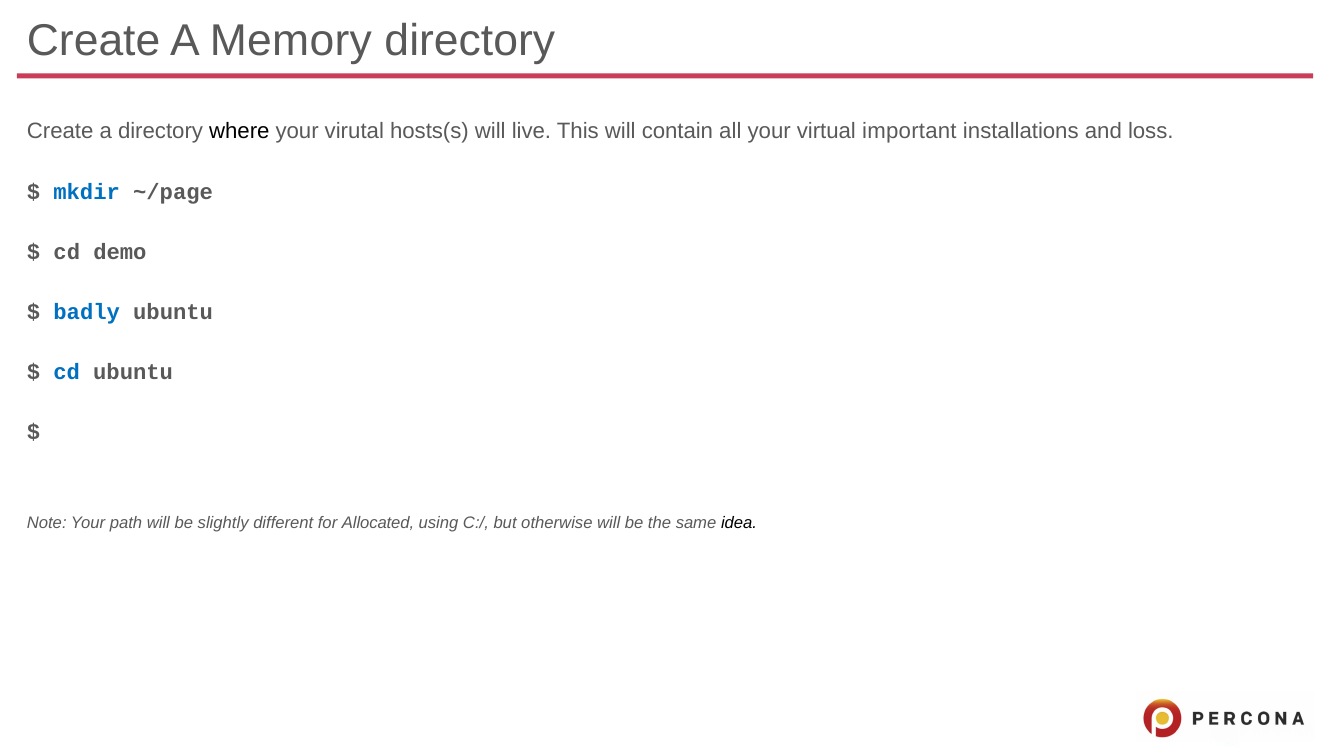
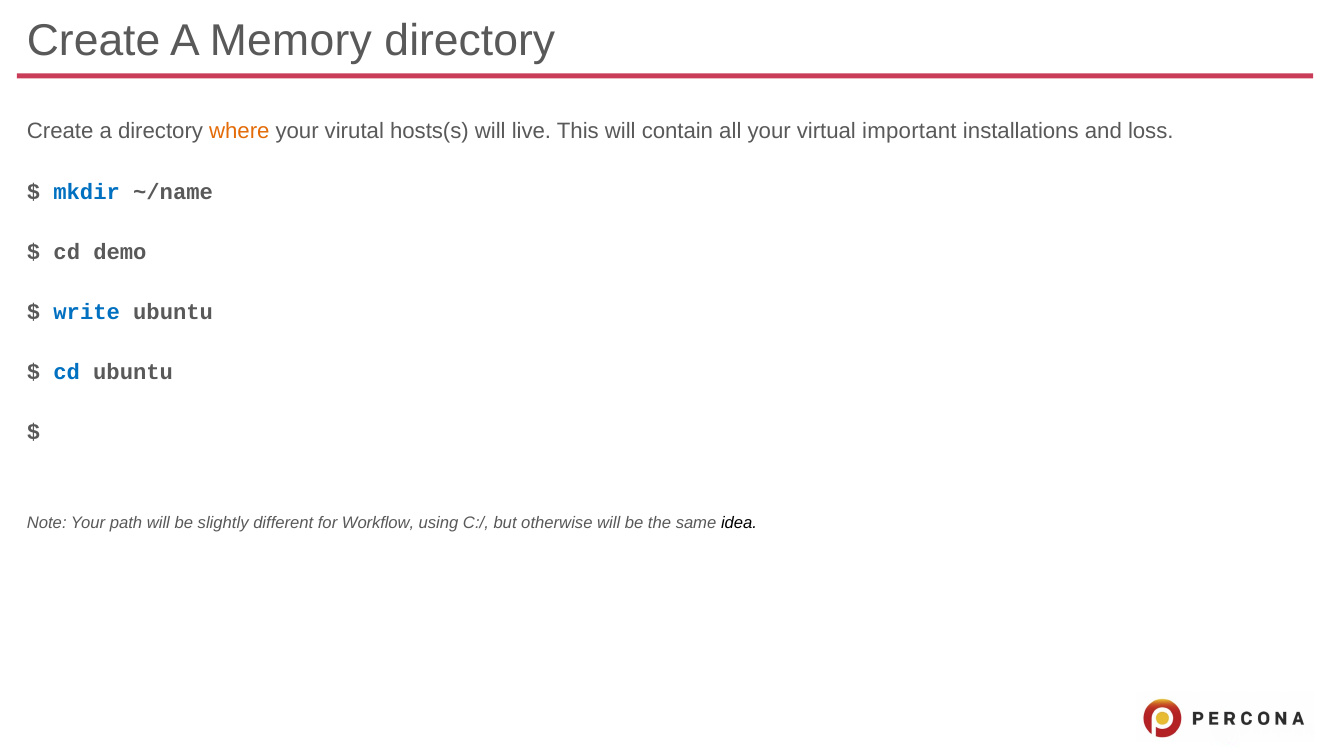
where colour: black -> orange
~/page: ~/page -> ~/name
badly: badly -> write
Allocated: Allocated -> Workflow
